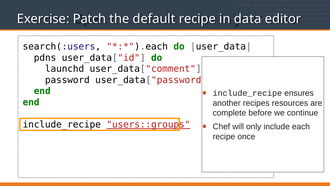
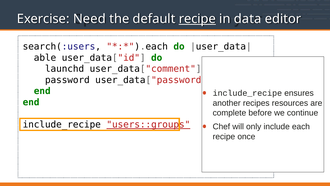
Patch: Patch -> Need
recipe at (197, 19) underline: none -> present
pdns: pdns -> able
